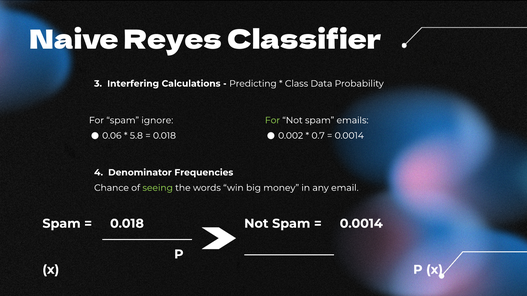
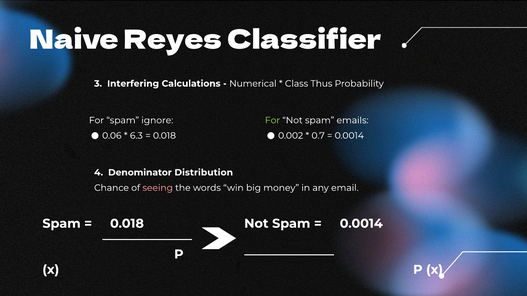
Predicting: Predicting -> Numerical
Data: Data -> Thus
5.8: 5.8 -> 6.3
Frequencies: Frequencies -> Distribution
seeing colour: light green -> pink
